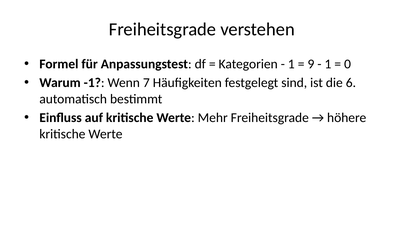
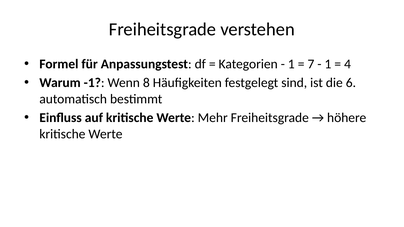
9: 9 -> 7
0: 0 -> 4
7: 7 -> 8
